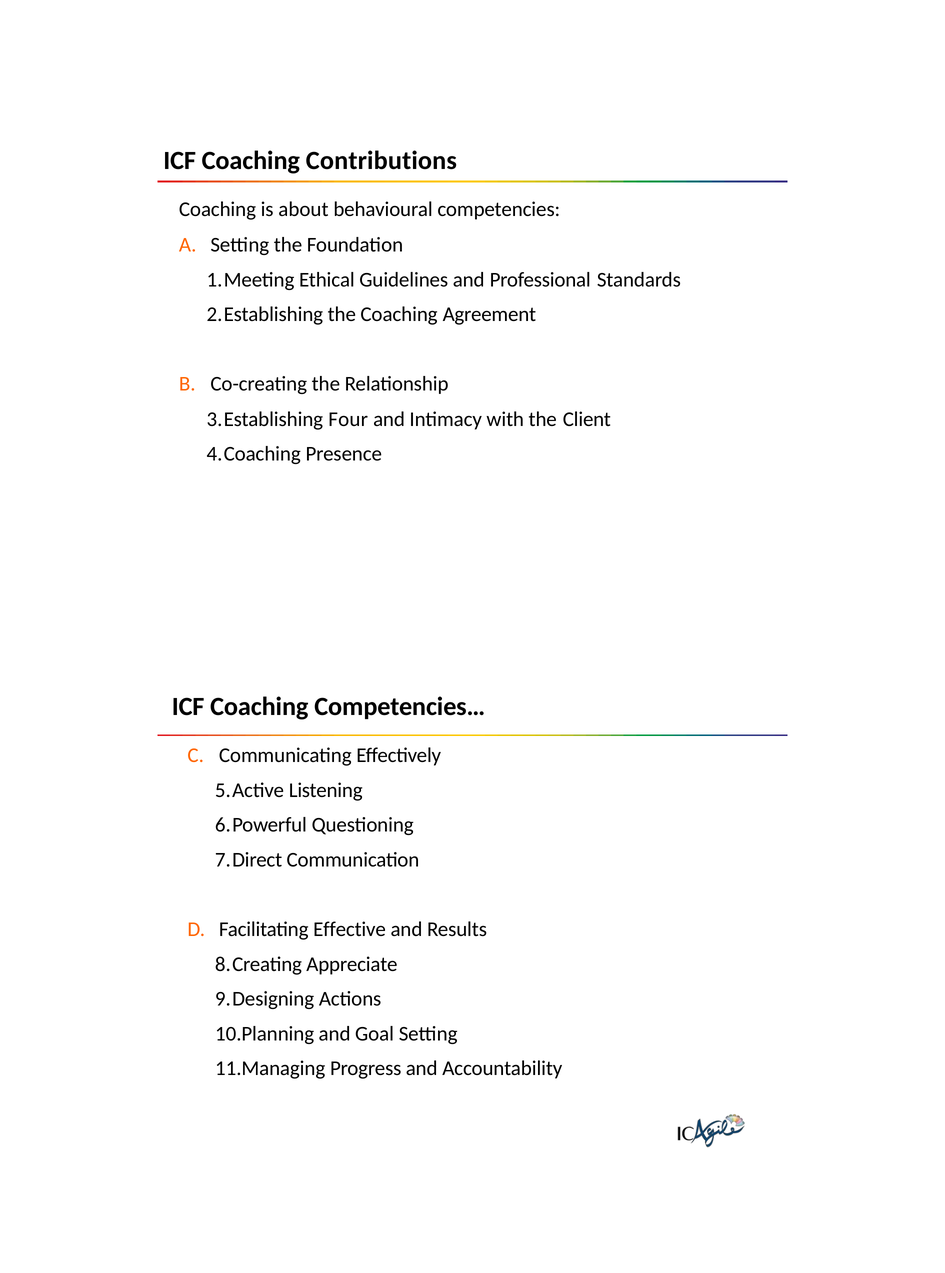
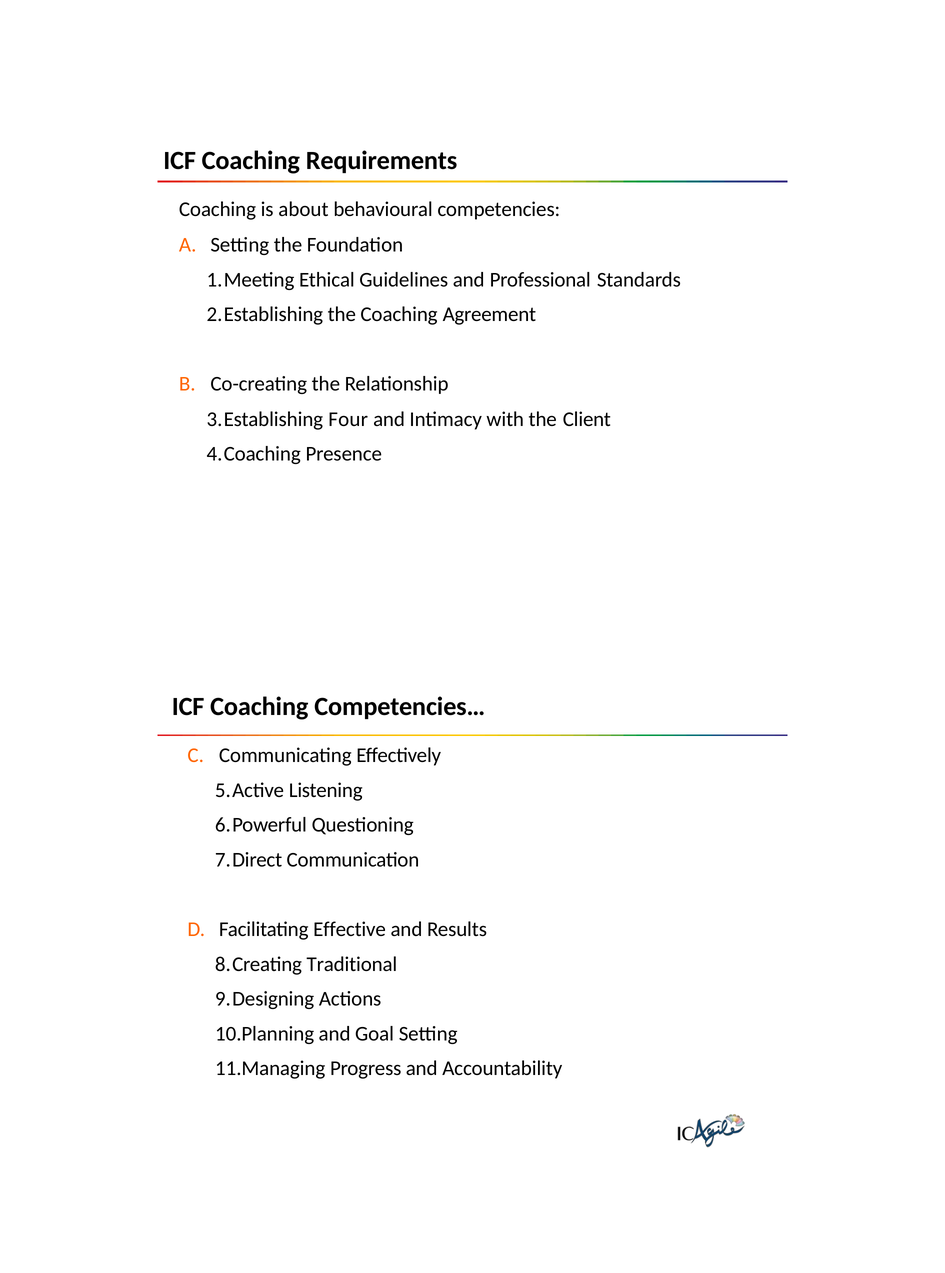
Contributions: Contributions -> Requirements
Appreciate: Appreciate -> Traditional
